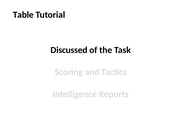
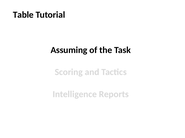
Discussed: Discussed -> Assuming
